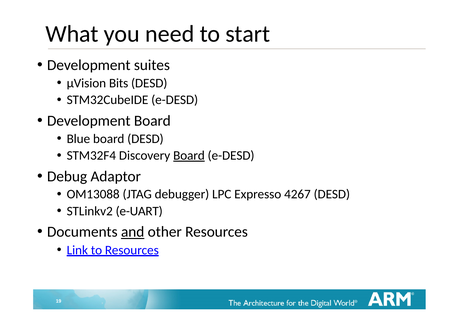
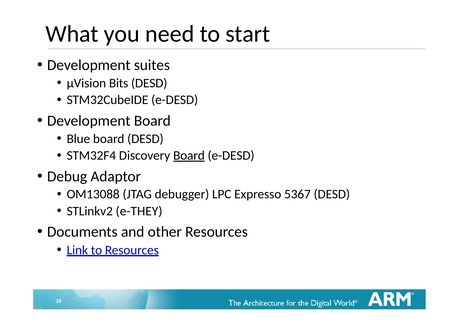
4267: 4267 -> 5367
e-UART: e-UART -> e-THEY
and underline: present -> none
